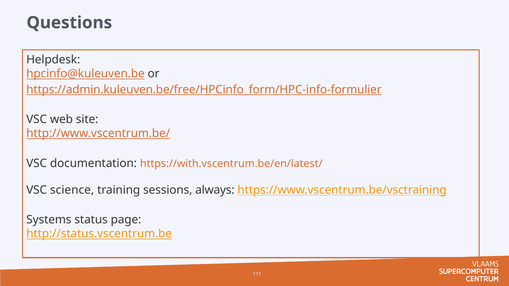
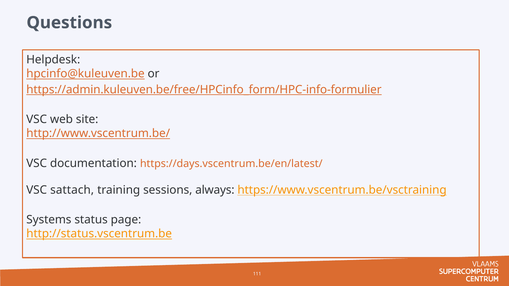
https://with.vscentrum.be/en/latest/: https://with.vscentrum.be/en/latest/ -> https://days.vscentrum.be/en/latest/
science: science -> sattach
